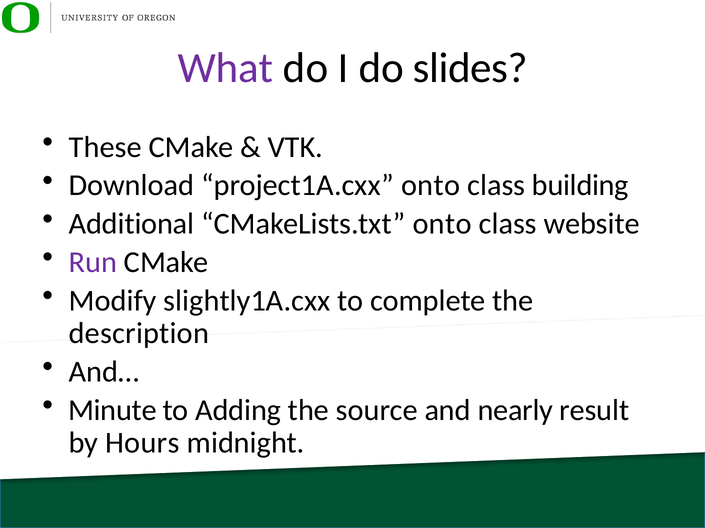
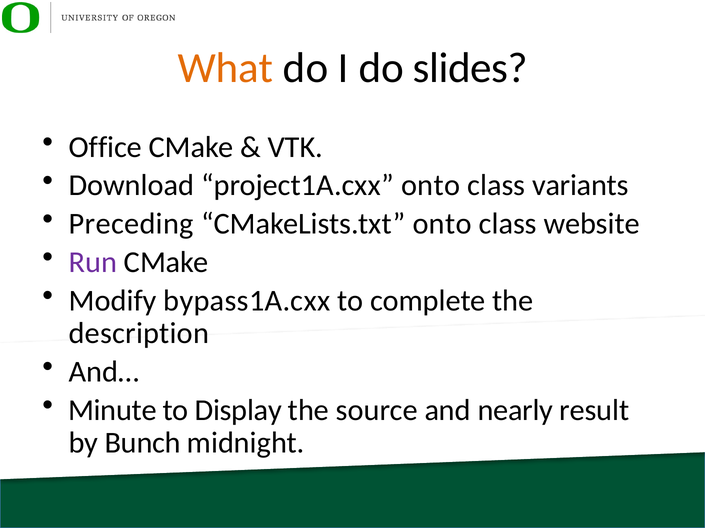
What colour: purple -> orange
These: These -> Office
building: building -> variants
Additional: Additional -> Preceding
slightly1A.cxx: slightly1A.cxx -> bypass1A.cxx
Adding: Adding -> Display
Hours: Hours -> Bunch
